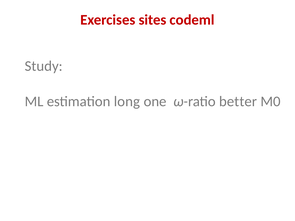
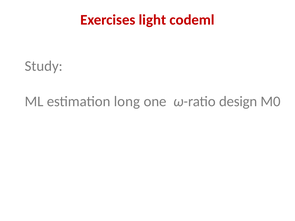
sites: sites -> light
better: better -> design
